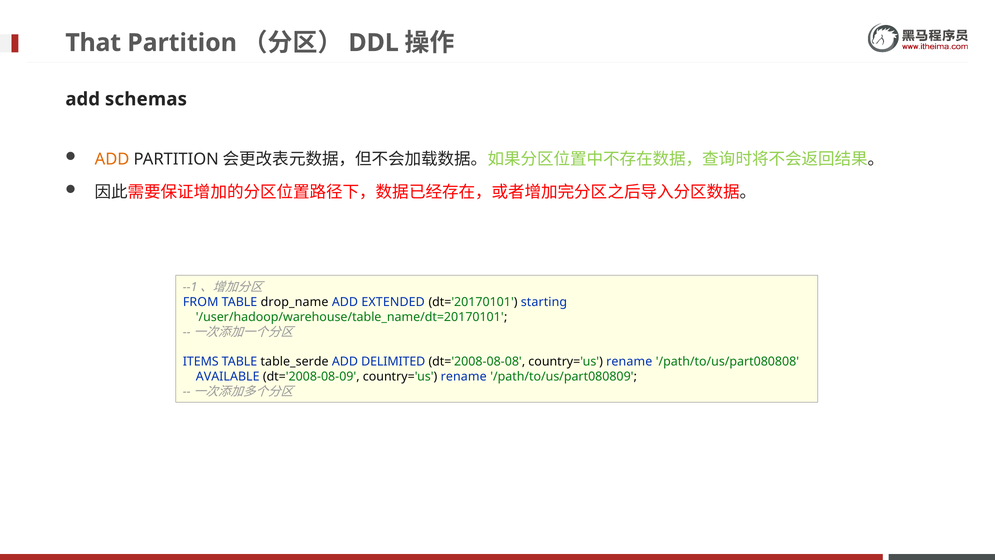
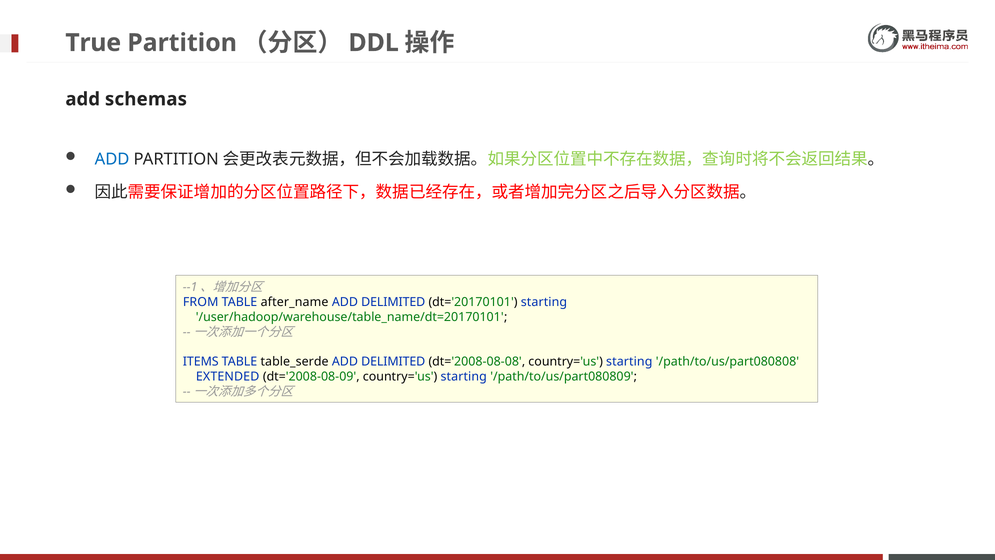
That: That -> True
ADD at (112, 159) colour: orange -> blue
drop_name: drop_name -> after_name
EXTENDED at (393, 302): EXTENDED -> DELIMITED
dt='2008-08-08 country='us rename: rename -> starting
AVAILABLE: AVAILABLE -> EXTENDED
dt='2008-08-09 country='us rename: rename -> starting
